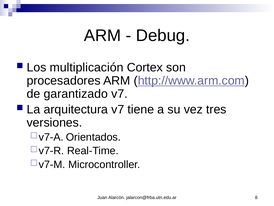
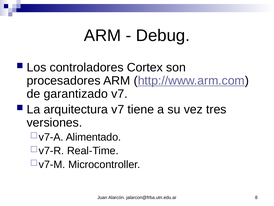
multiplicación: multiplicación -> controladores
Orientados: Orientados -> Alimentado
